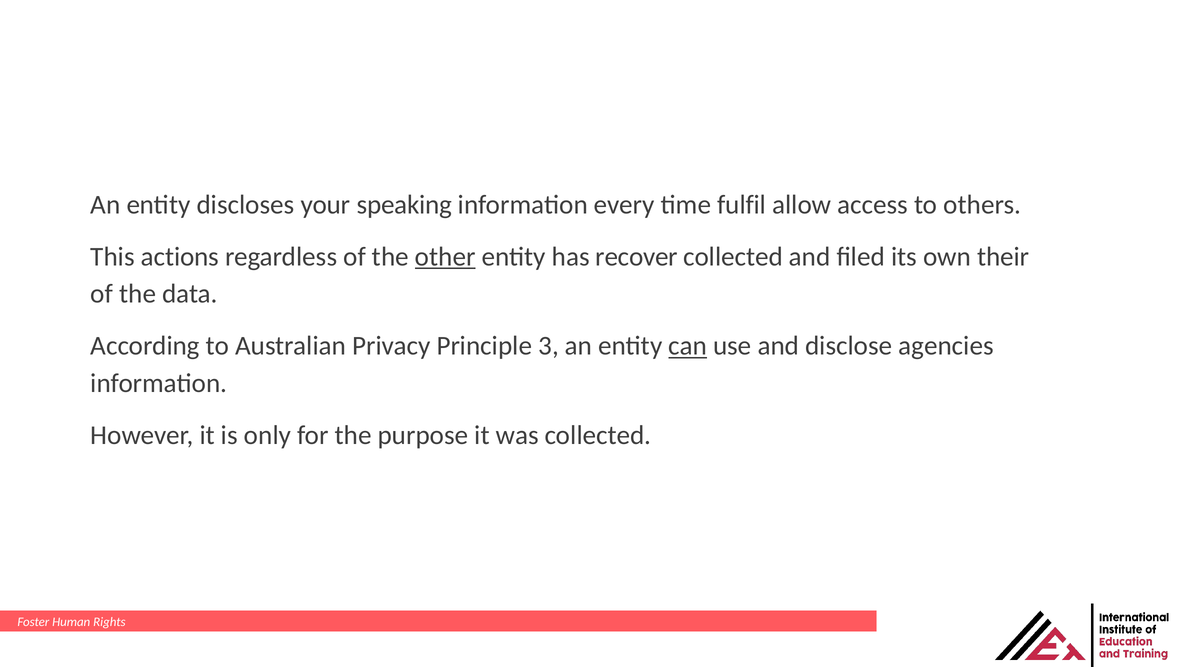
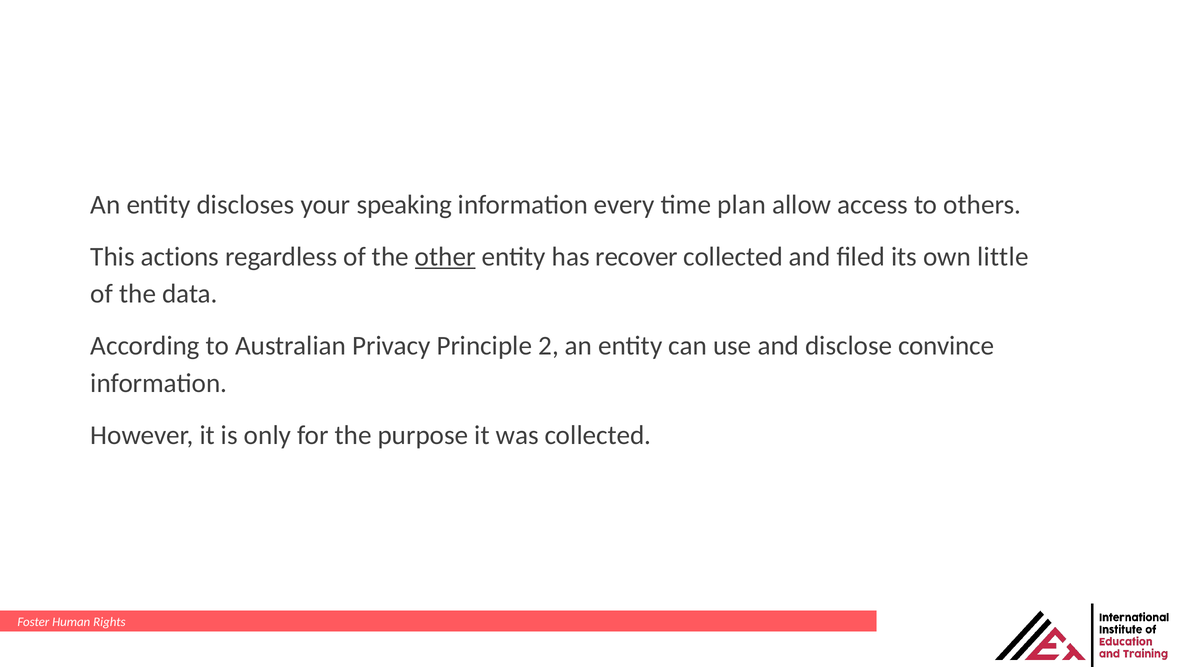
fulfil: fulfil -> plan
their: their -> little
3: 3 -> 2
can underline: present -> none
agencies: agencies -> convince
